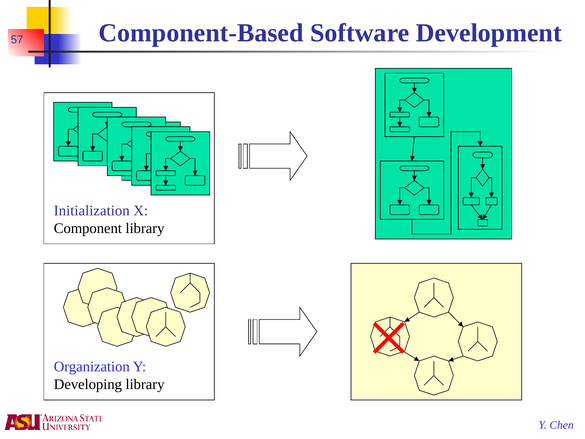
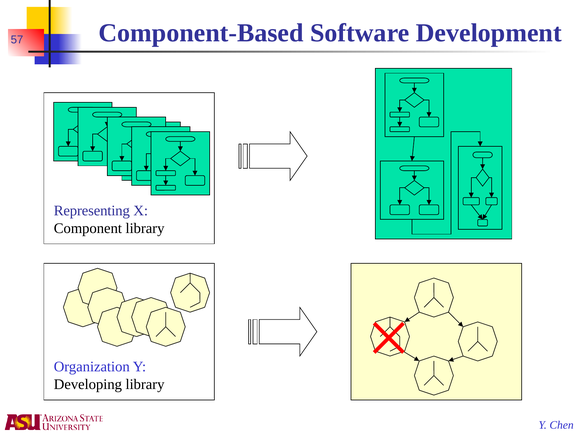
Initialization: Initialization -> Representing
